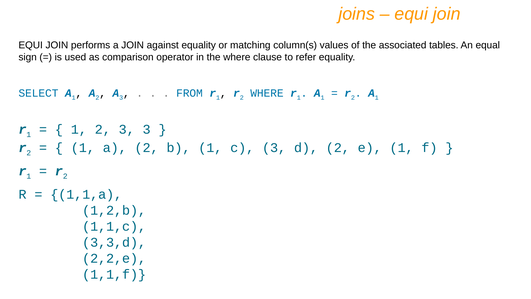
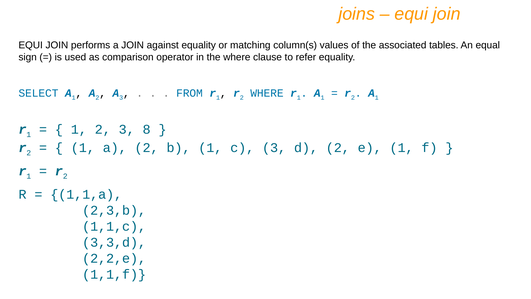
3 3: 3 -> 8
1,2,b: 1,2,b -> 2,3,b
